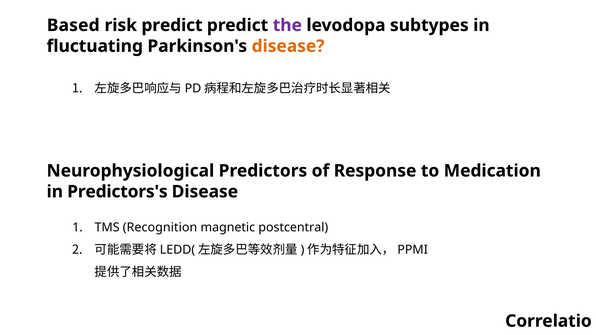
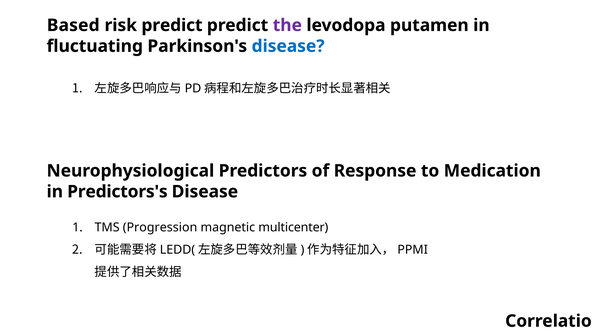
subtypes: subtypes -> putamen
disease at (288, 46) colour: orange -> blue
Recognition: Recognition -> Progression
postcentral: postcentral -> multicenter
